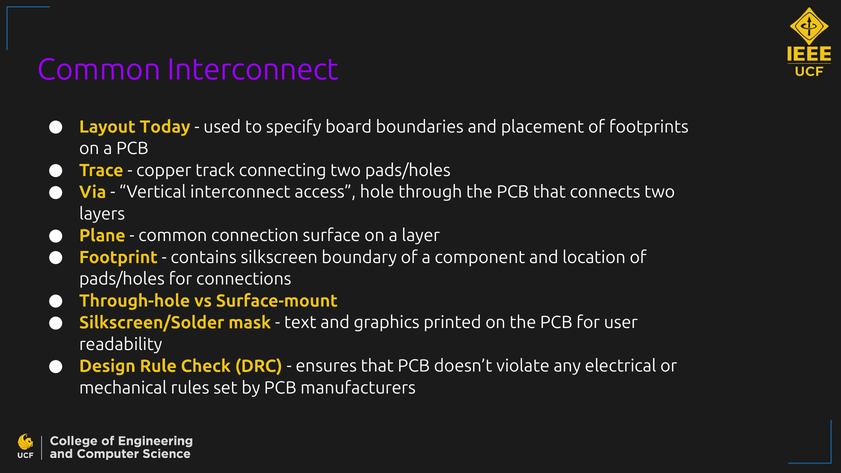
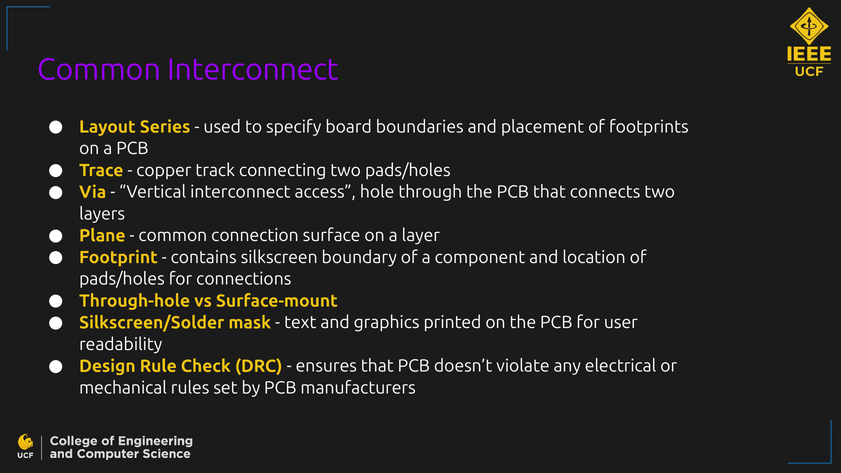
Today: Today -> Series
